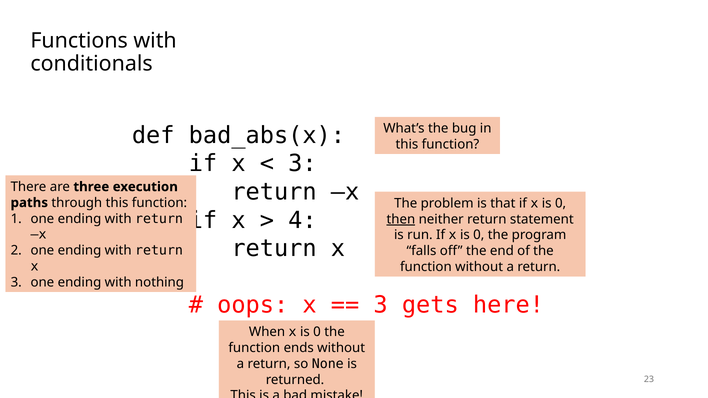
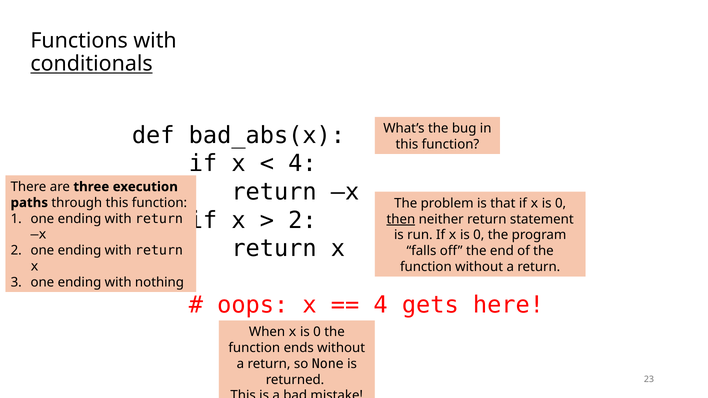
conditionals underline: none -> present
3 at (302, 164): 3 -> 4
4 at (302, 220): 4 -> 2
3 at (381, 305): 3 -> 4
